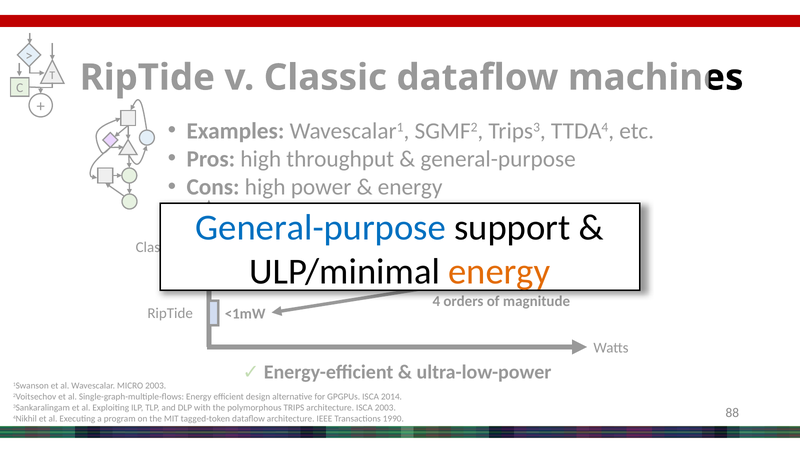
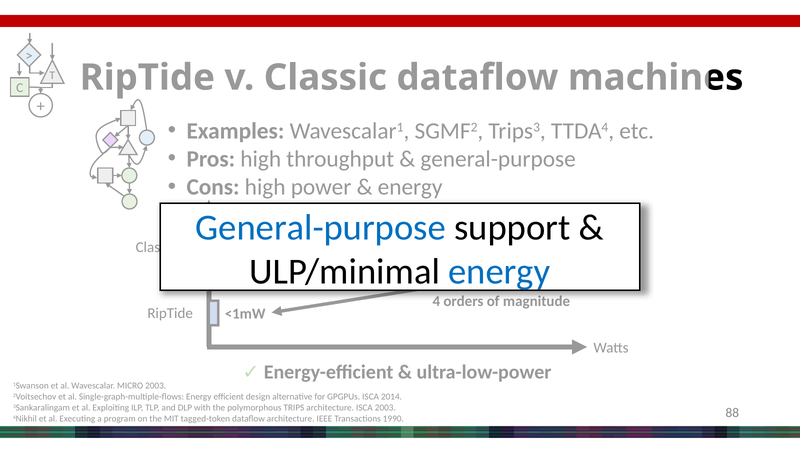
energy at (499, 271) colour: orange -> blue
